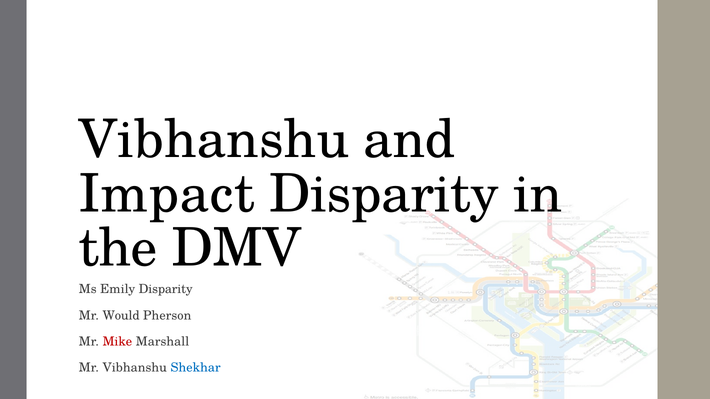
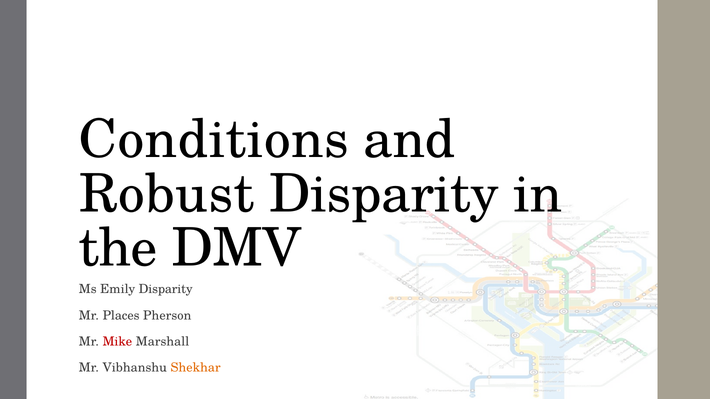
Vibhanshu at (214, 140): Vibhanshu -> Conditions
Impact: Impact -> Robust
Would: Would -> Places
Shekhar colour: blue -> orange
